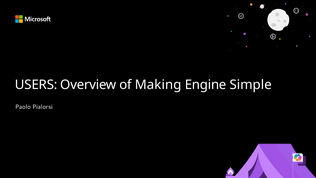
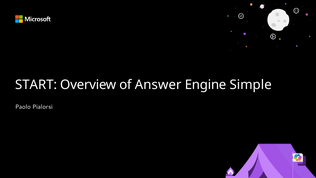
USERS: USERS -> START
Making: Making -> Answer
